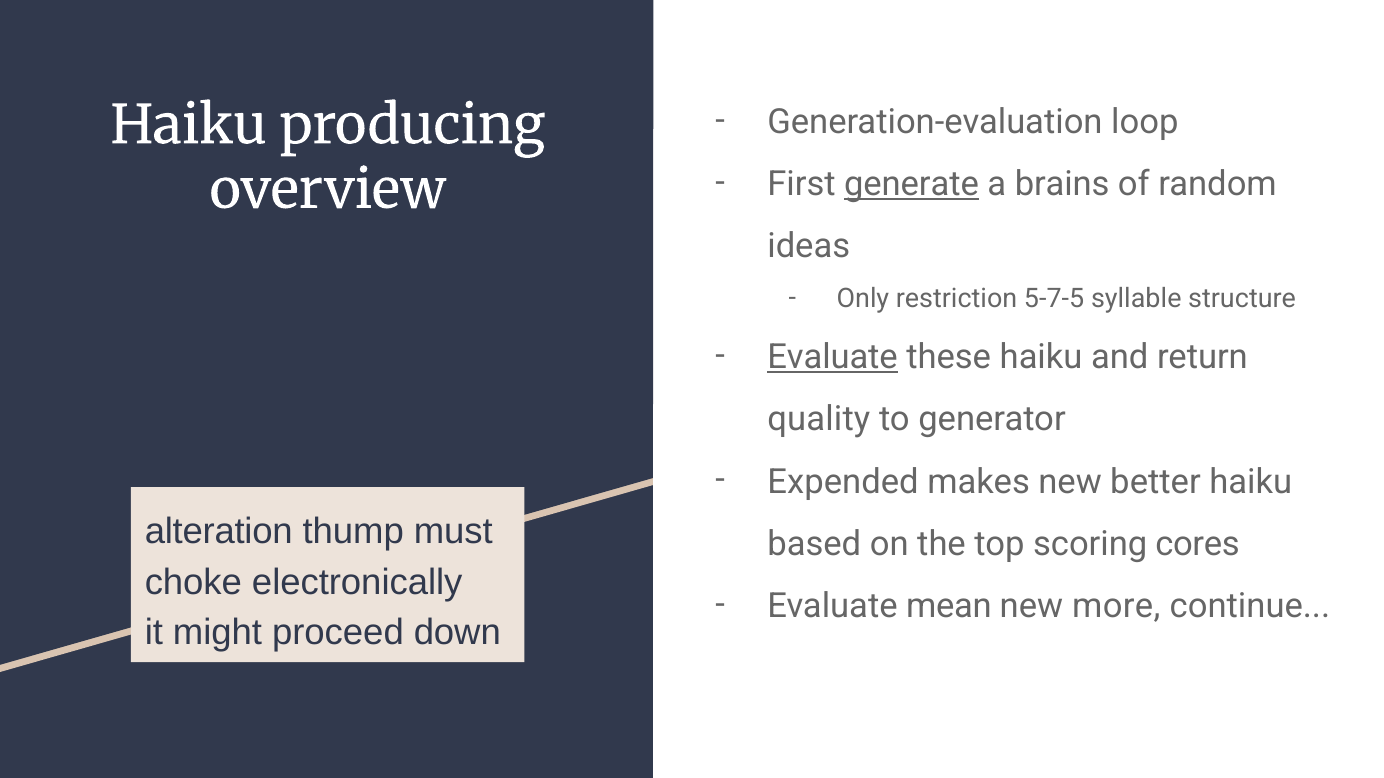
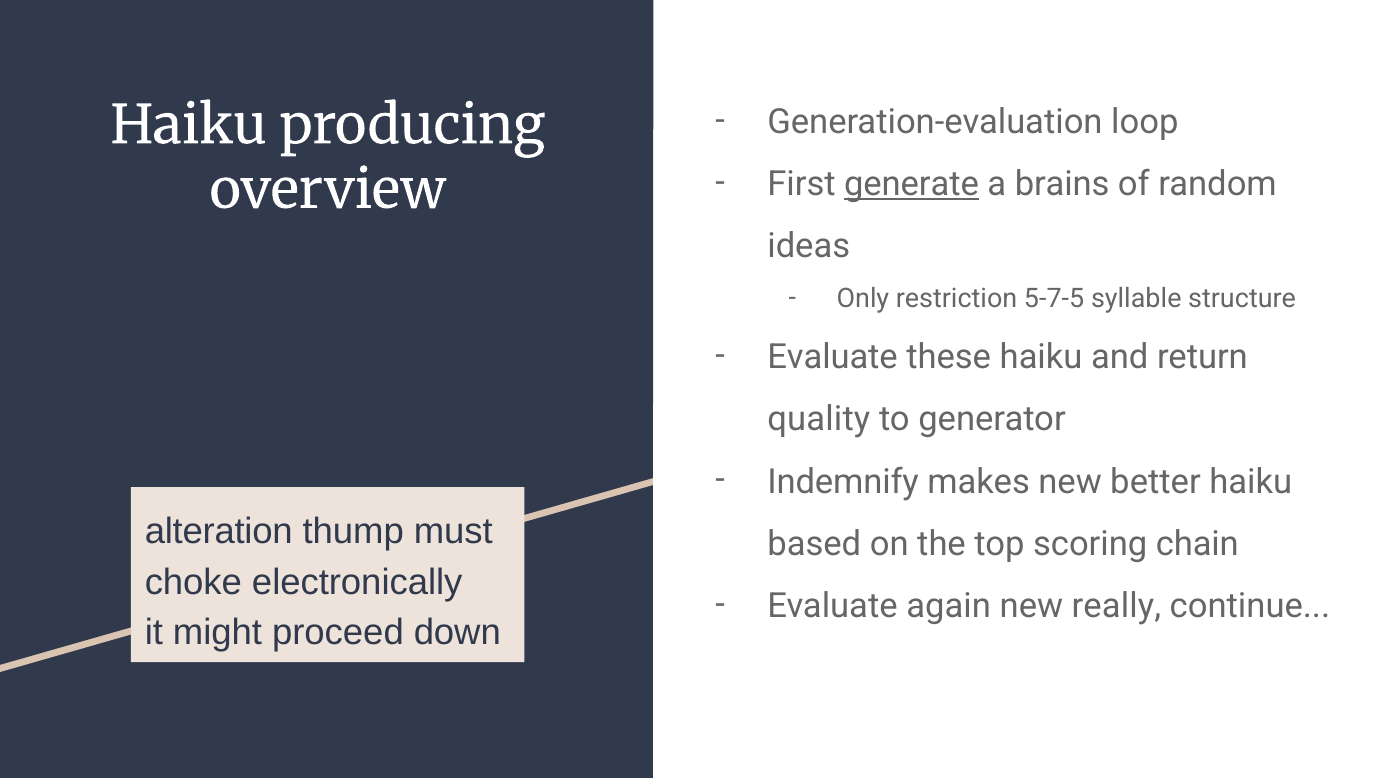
Evaluate at (833, 357) underline: present -> none
Expended: Expended -> Indemnify
cores: cores -> chain
mean: mean -> again
more: more -> really
